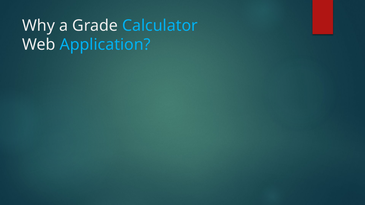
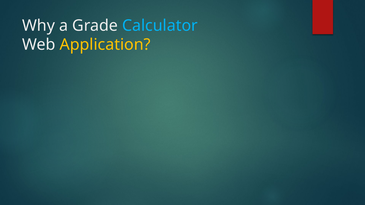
Application colour: light blue -> yellow
